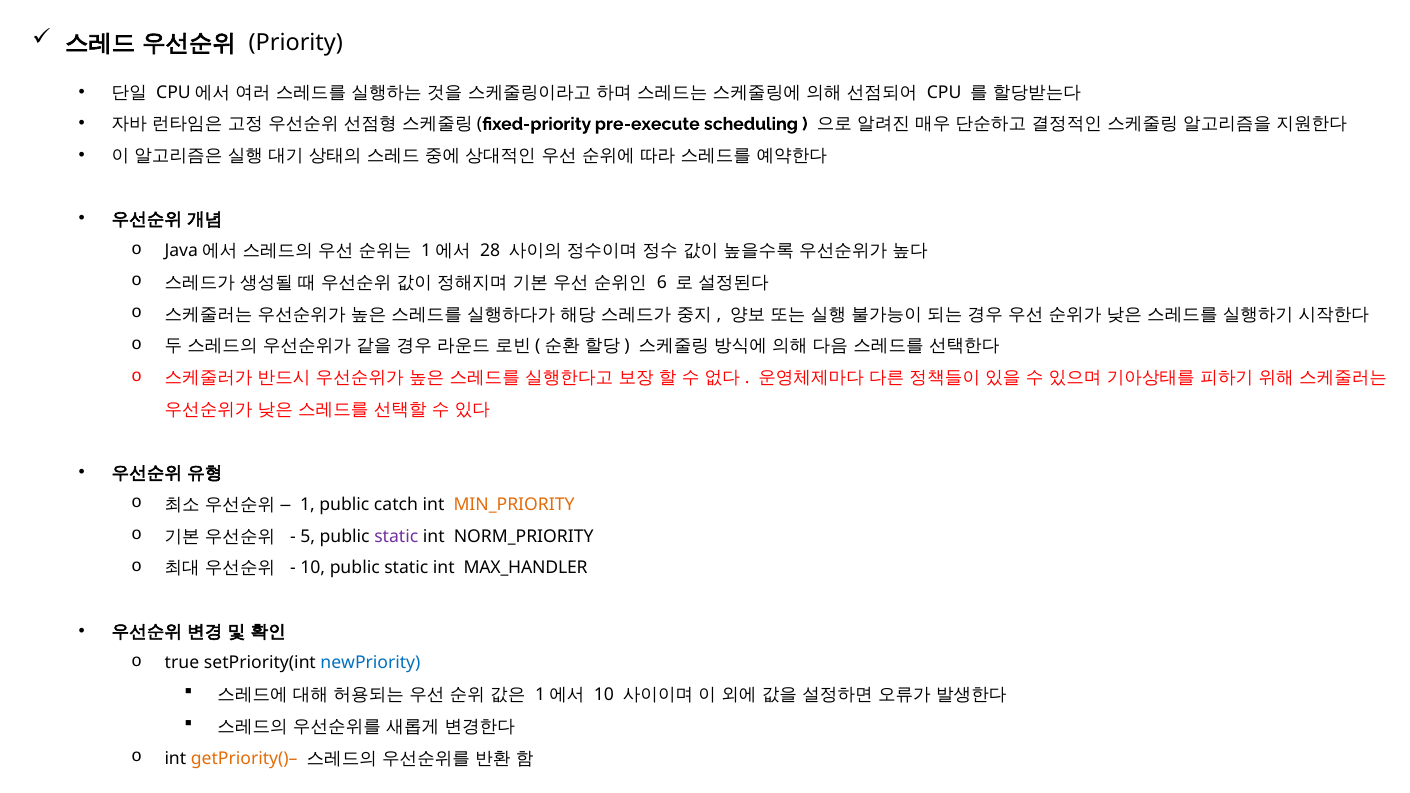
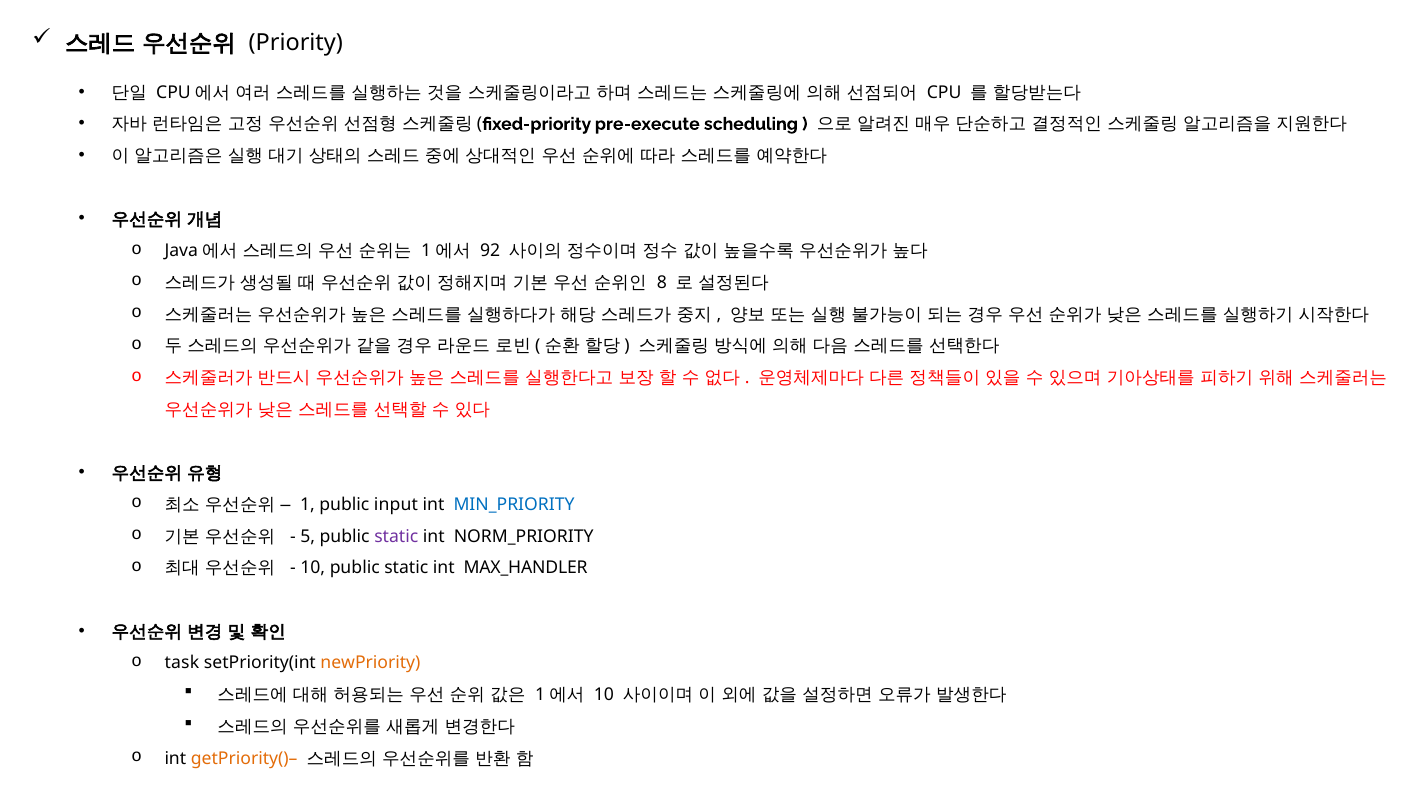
28: 28 -> 92
6: 6 -> 8
catch: catch -> input
MIN_PRIORITY colour: orange -> blue
true: true -> task
newPriority colour: blue -> orange
